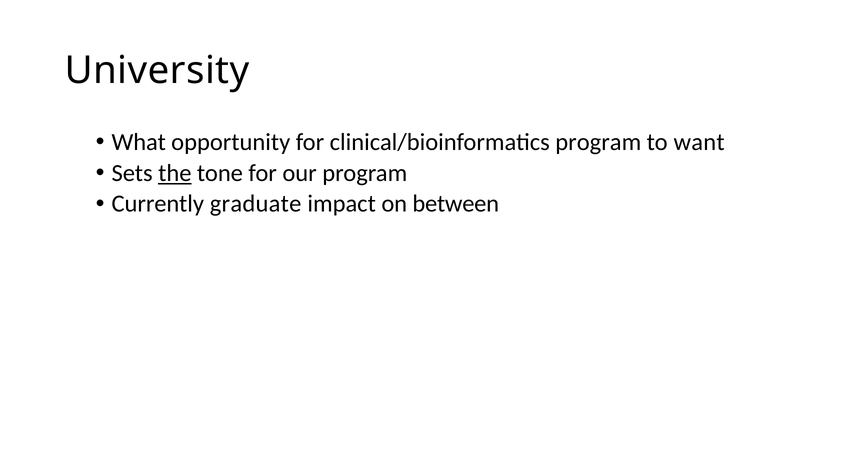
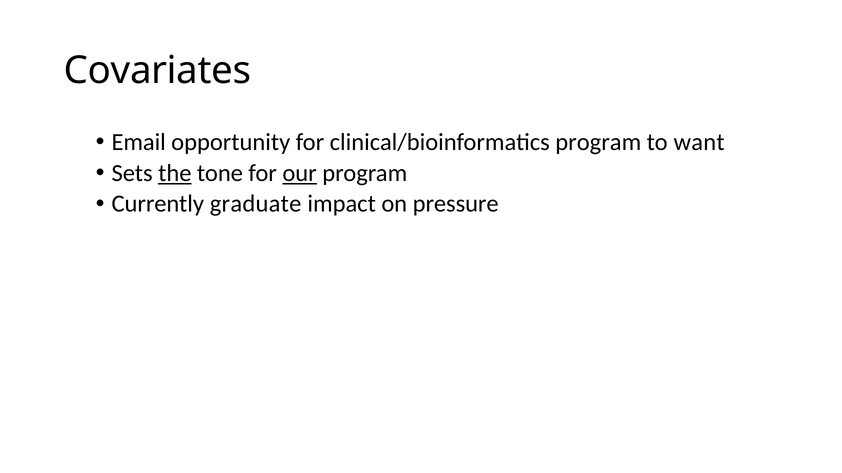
University: University -> Covariates
What: What -> Email
our underline: none -> present
between: between -> pressure
